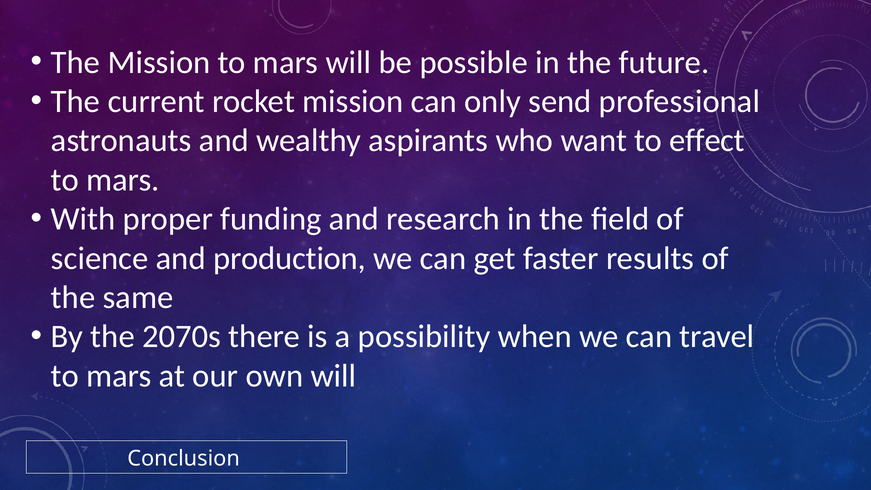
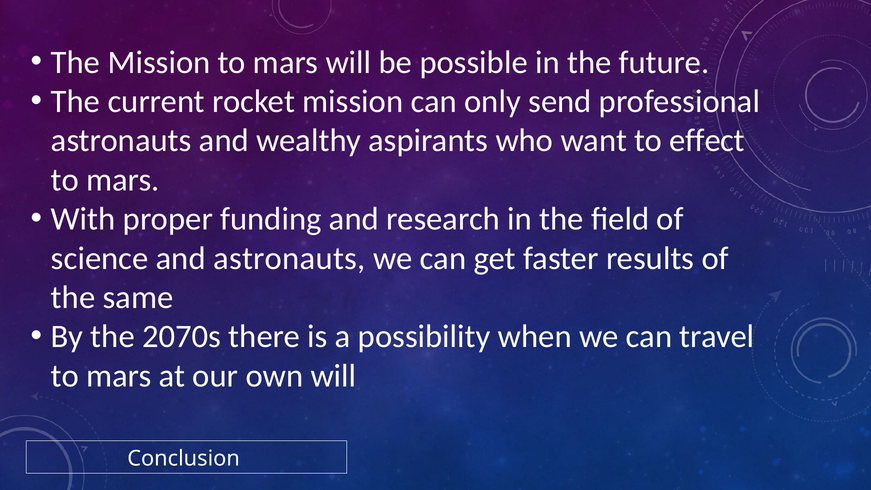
and production: production -> astronauts
